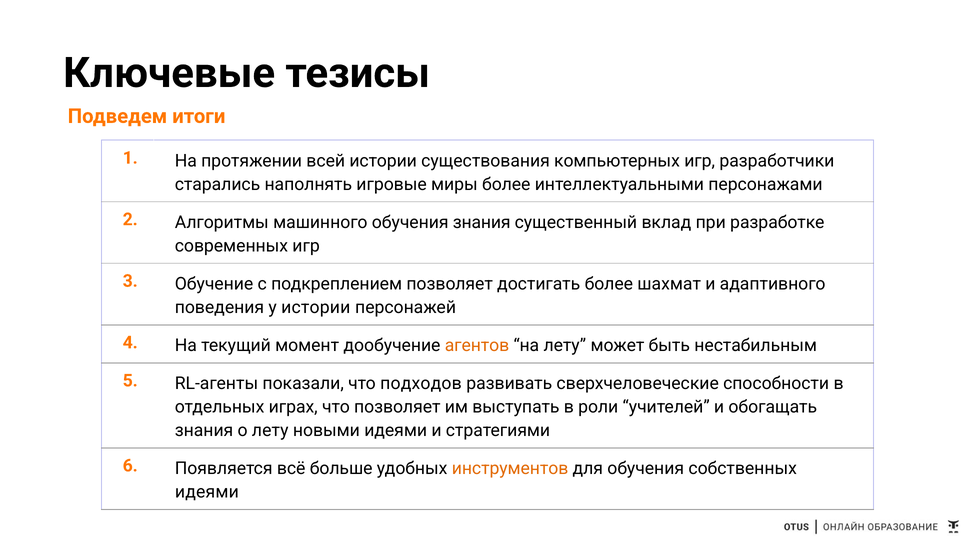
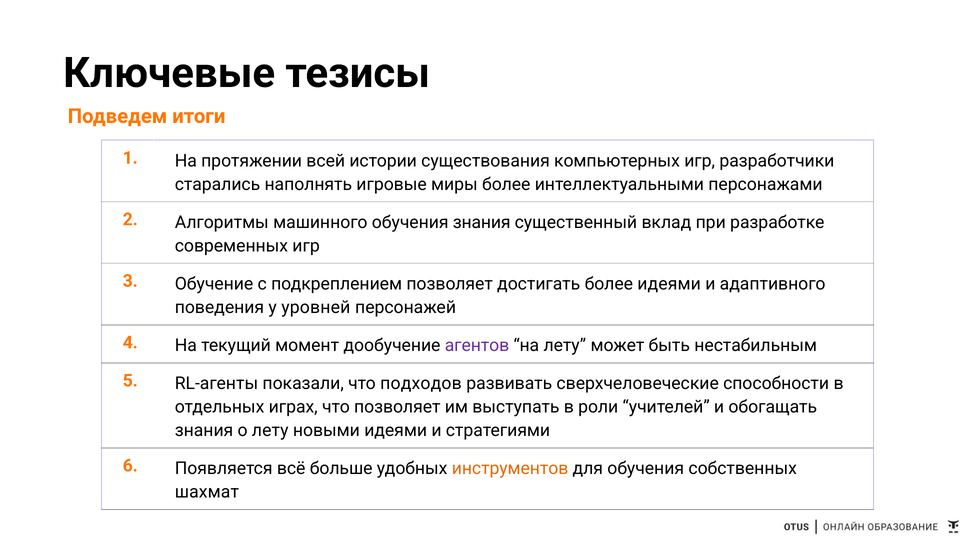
более шахмат: шахмат -> идеями
у истории: истории -> уровней
агентов colour: orange -> purple
идеями at (207, 493): идеями -> шахмат
